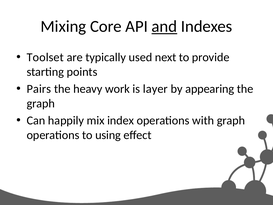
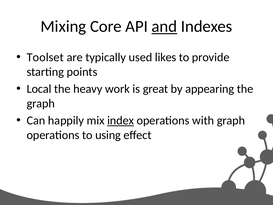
next: next -> likes
Pairs: Pairs -> Local
layer: layer -> great
index underline: none -> present
